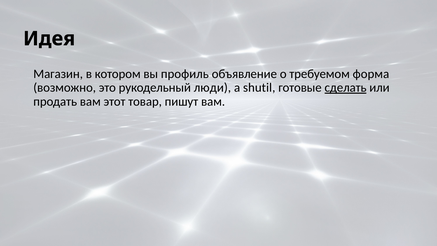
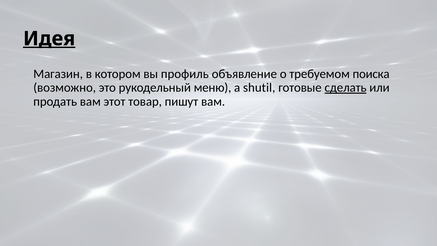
Идея underline: none -> present
форма: форма -> поиска
люди: люди -> меню
